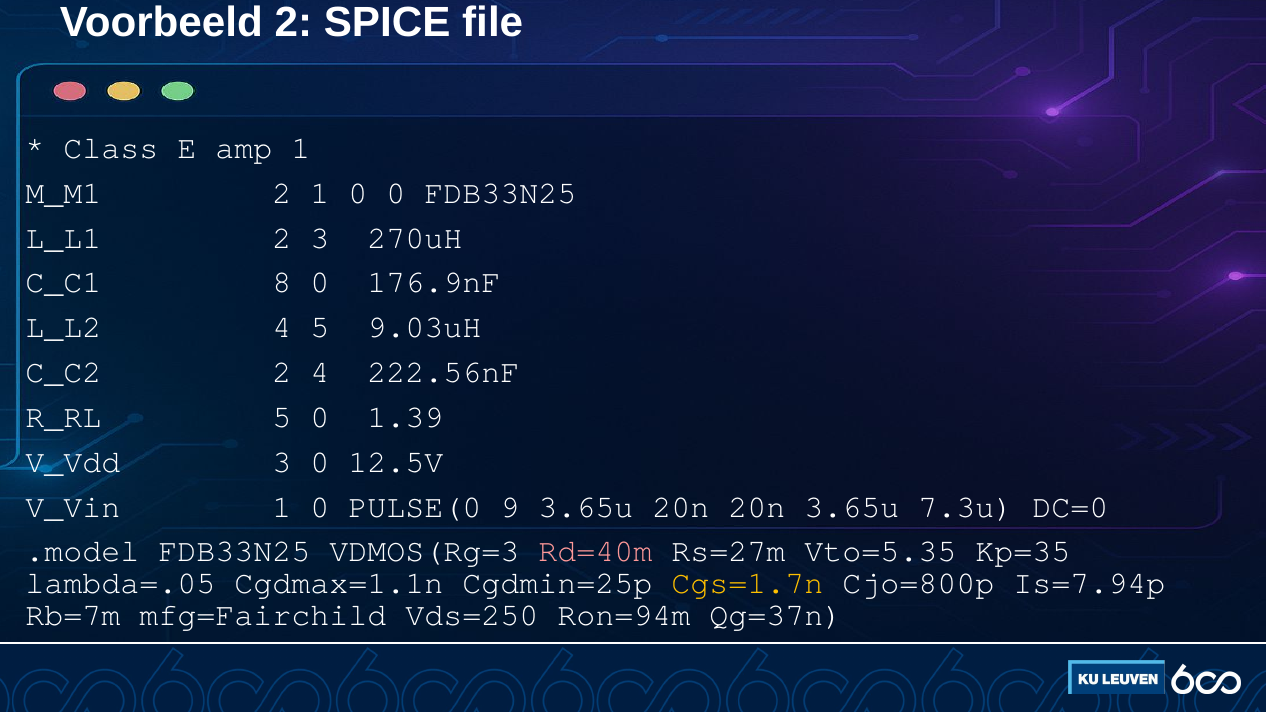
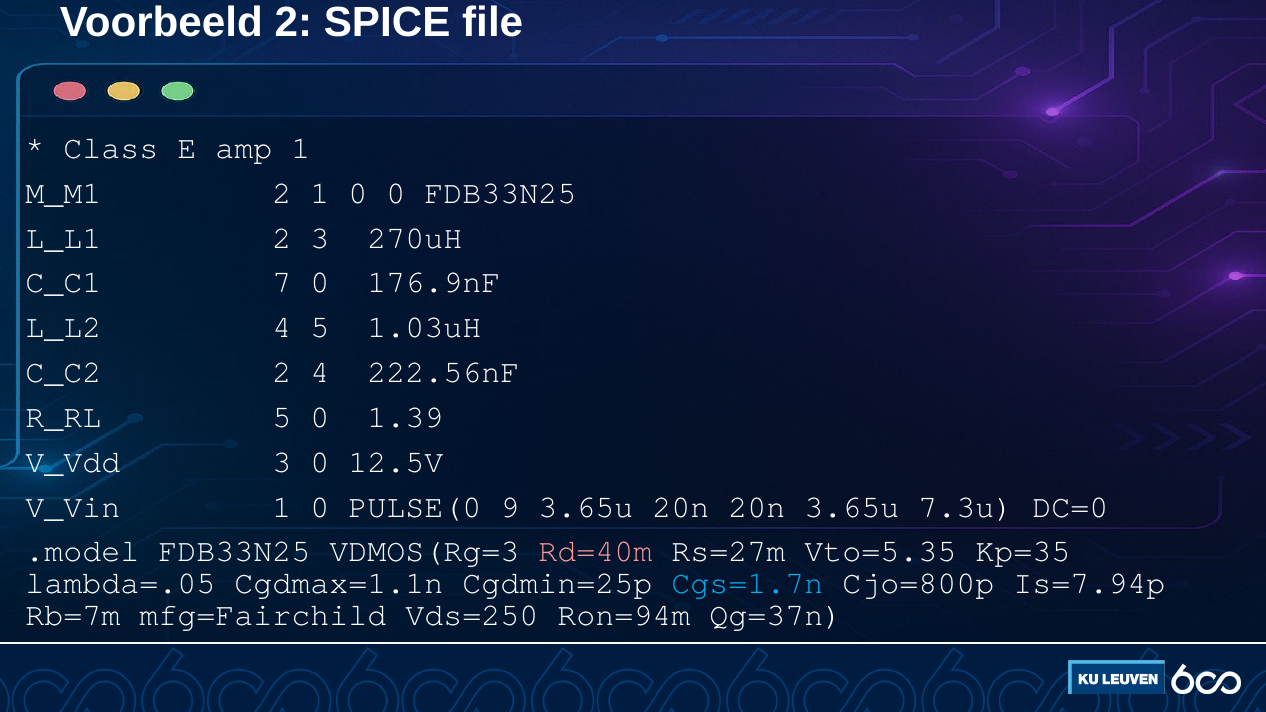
8: 8 -> 7
9.03uH: 9.03uH -> 1.03uH
Cgs=1.7n colour: yellow -> light blue
